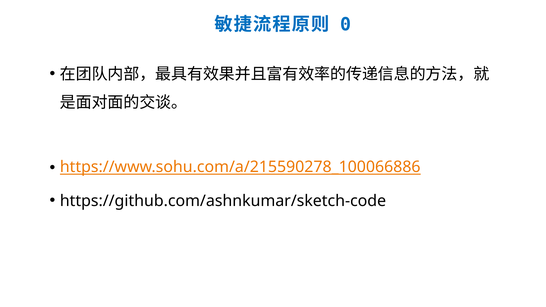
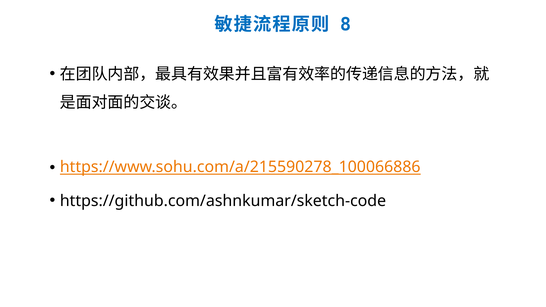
0: 0 -> 8
